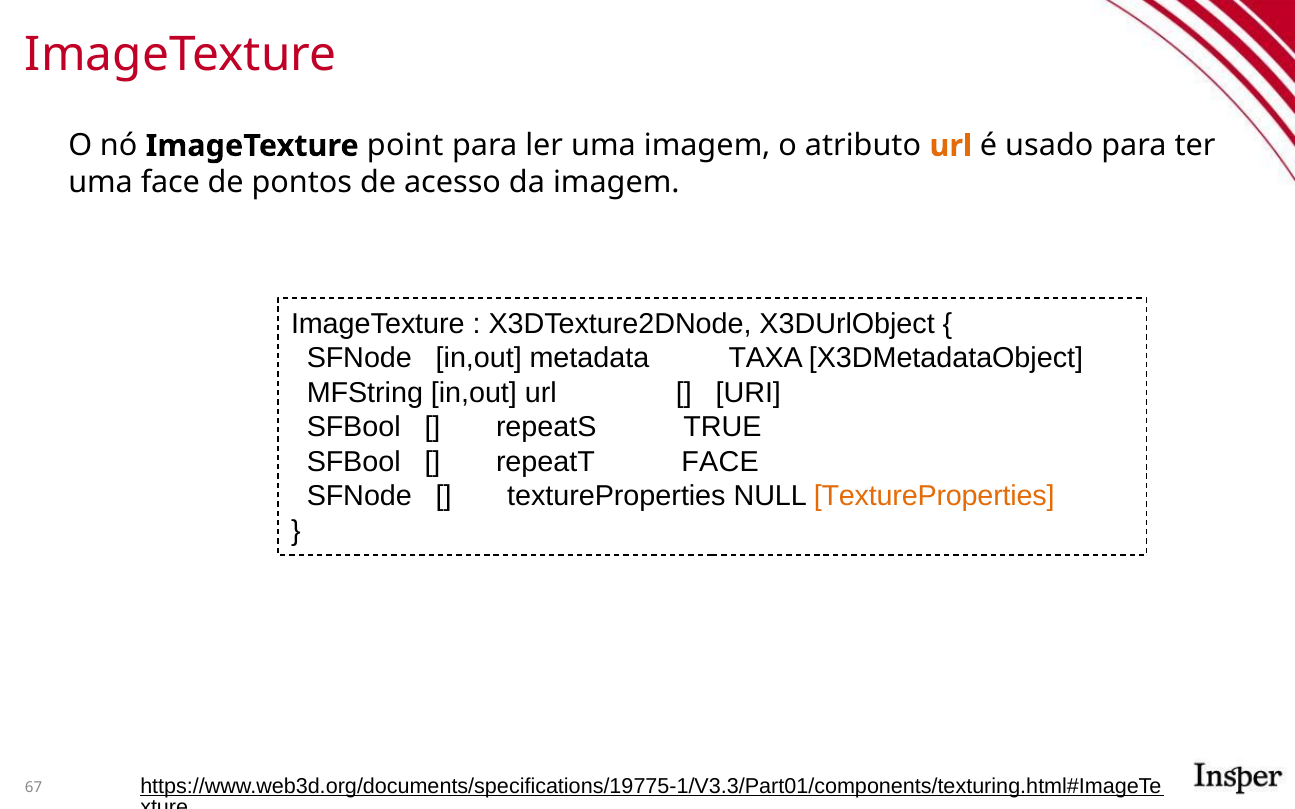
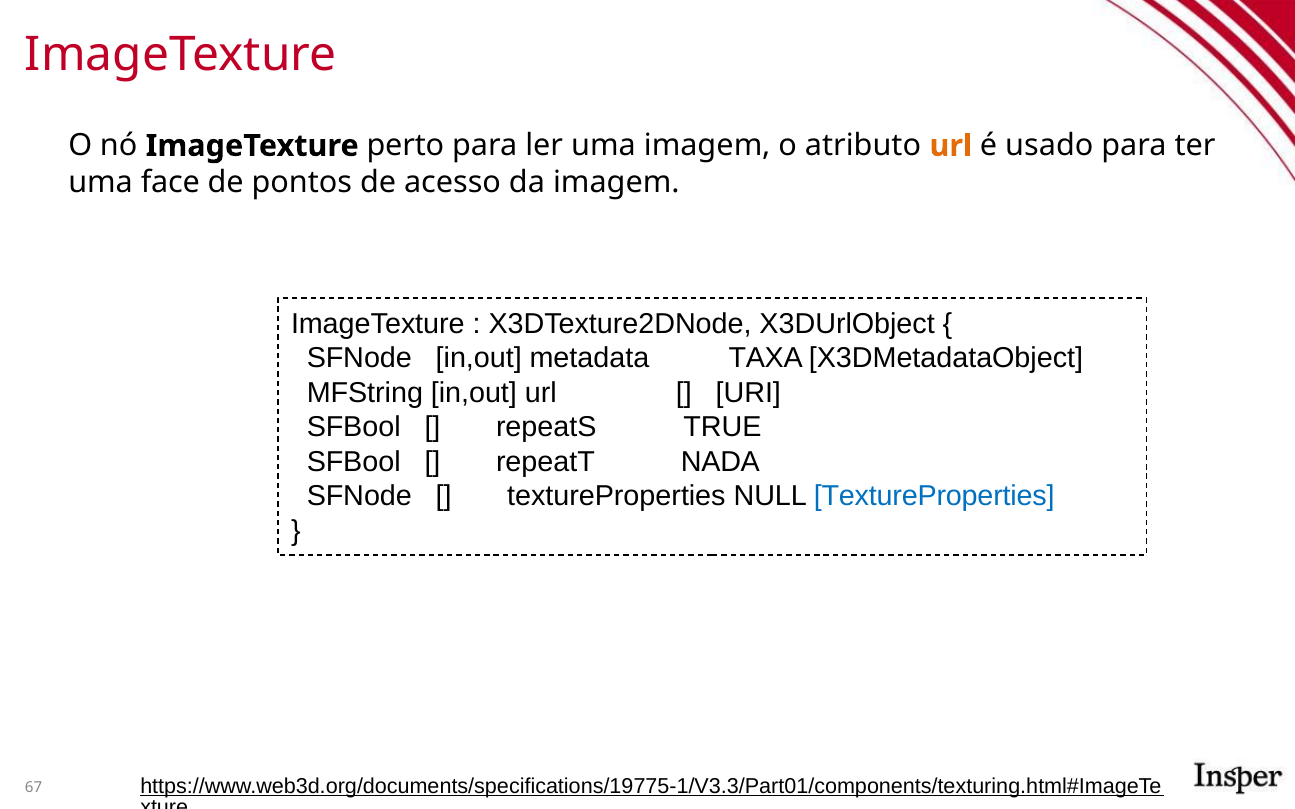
point: point -> perto
repeatT FACE: FACE -> NADA
TextureProperties at (934, 496) colour: orange -> blue
